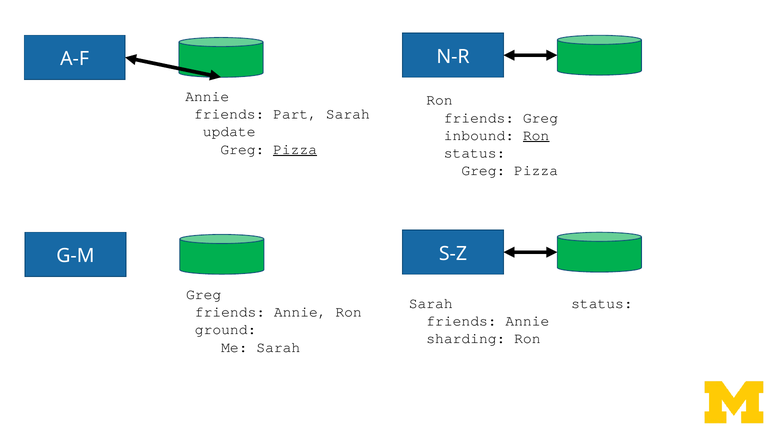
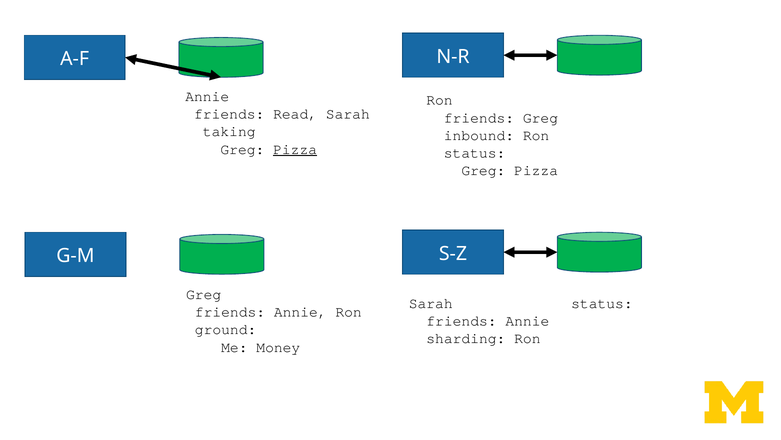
Part: Part -> Read
update: update -> taking
Ron at (536, 135) underline: present -> none
Me Sarah: Sarah -> Money
